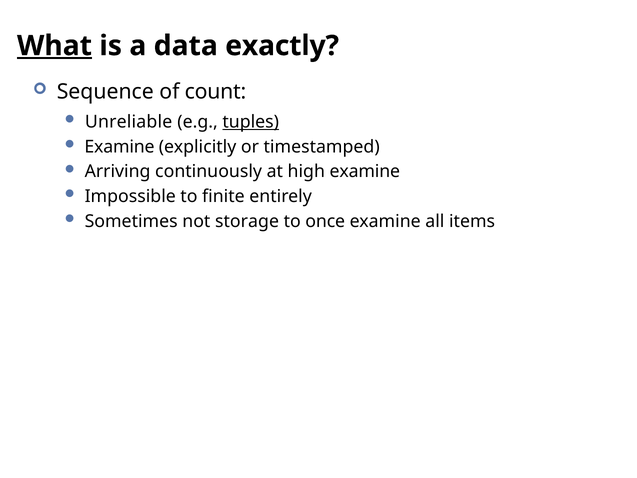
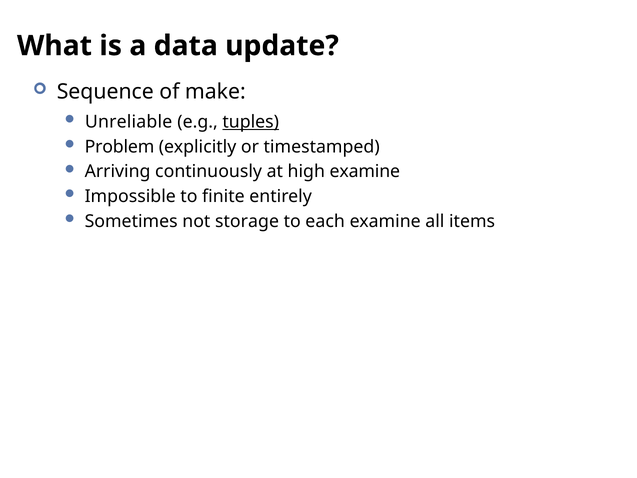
What underline: present -> none
exactly: exactly -> update
count: count -> make
Examine at (120, 147): Examine -> Problem
once: once -> each
